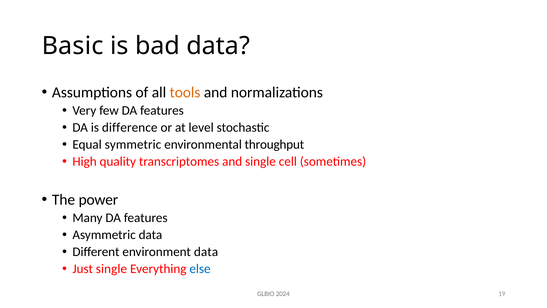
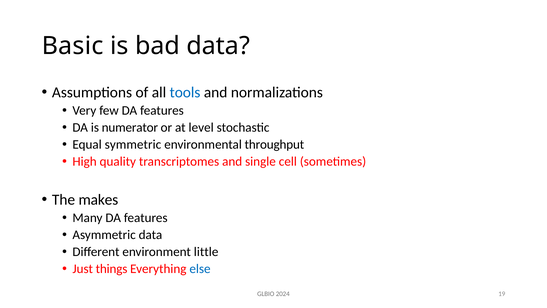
tools colour: orange -> blue
difference: difference -> numerator
power: power -> makes
environment data: data -> little
Just single: single -> things
